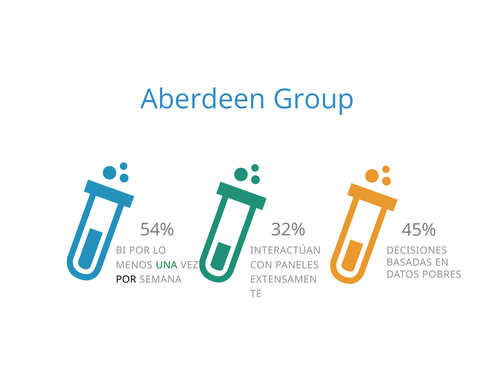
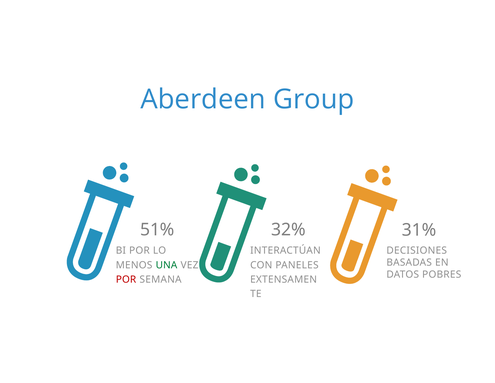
54%: 54% -> 51%
45%: 45% -> 31%
POR at (126, 279) colour: black -> red
